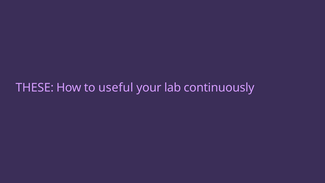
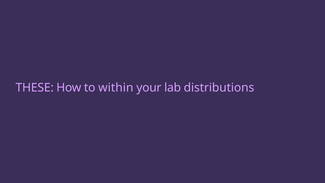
useful: useful -> within
continuously: continuously -> distributions
